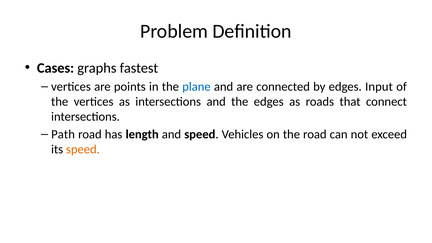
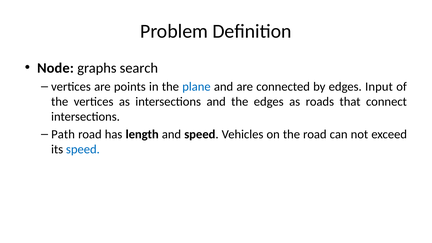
Cases: Cases -> Node
fastest: fastest -> search
speed at (83, 149) colour: orange -> blue
